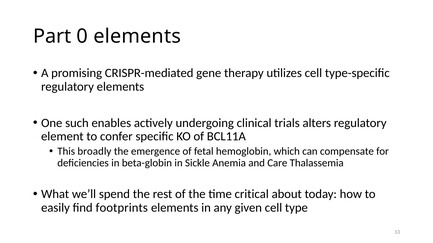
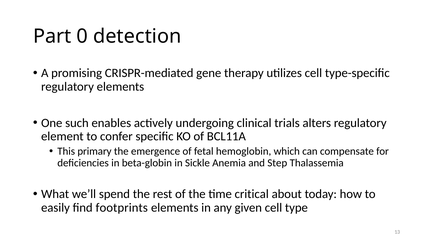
0 elements: elements -> detection
broadly: broadly -> primary
Care: Care -> Step
